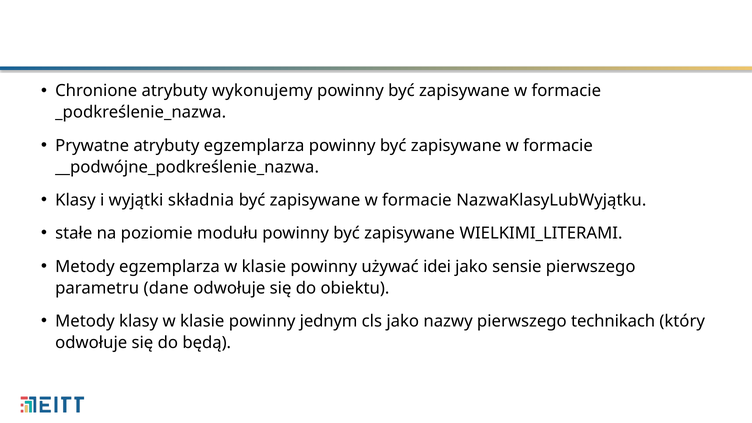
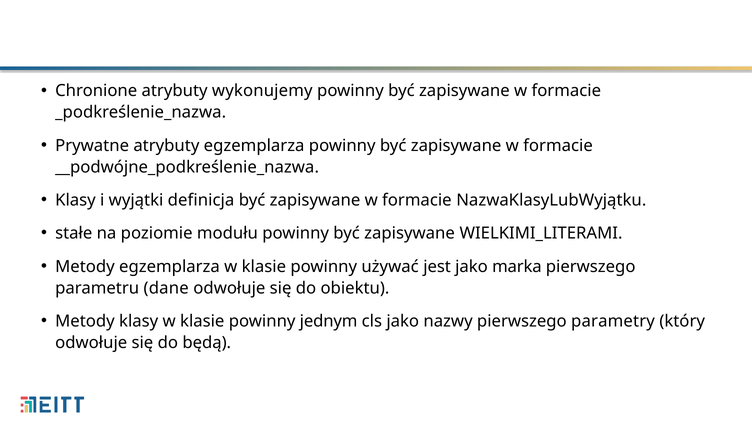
składnia: składnia -> definicja
idei: idei -> jest
sensie: sensie -> marka
technikach: technikach -> parametry
